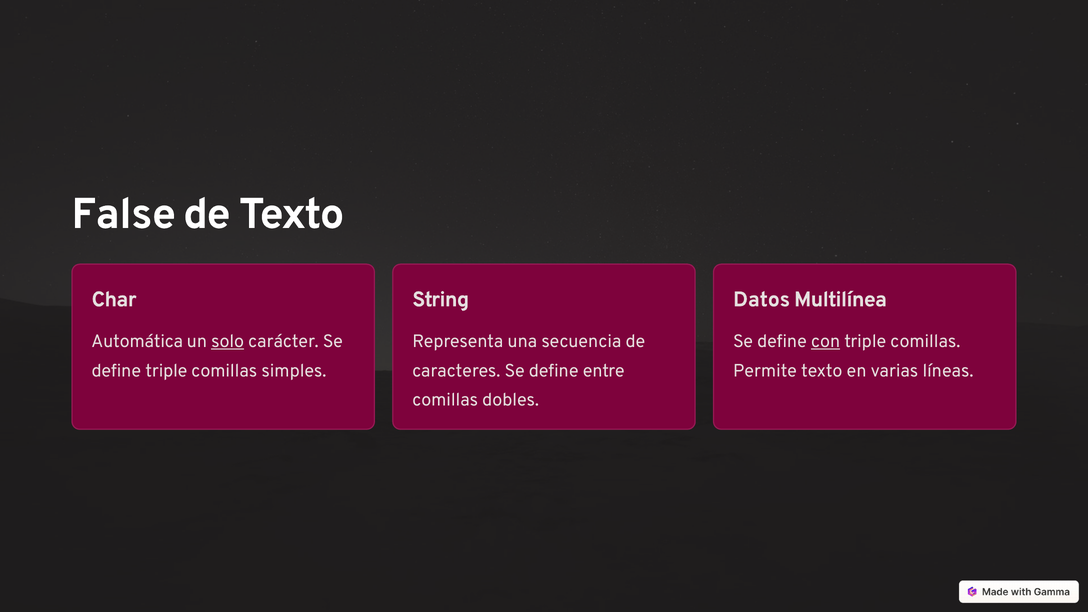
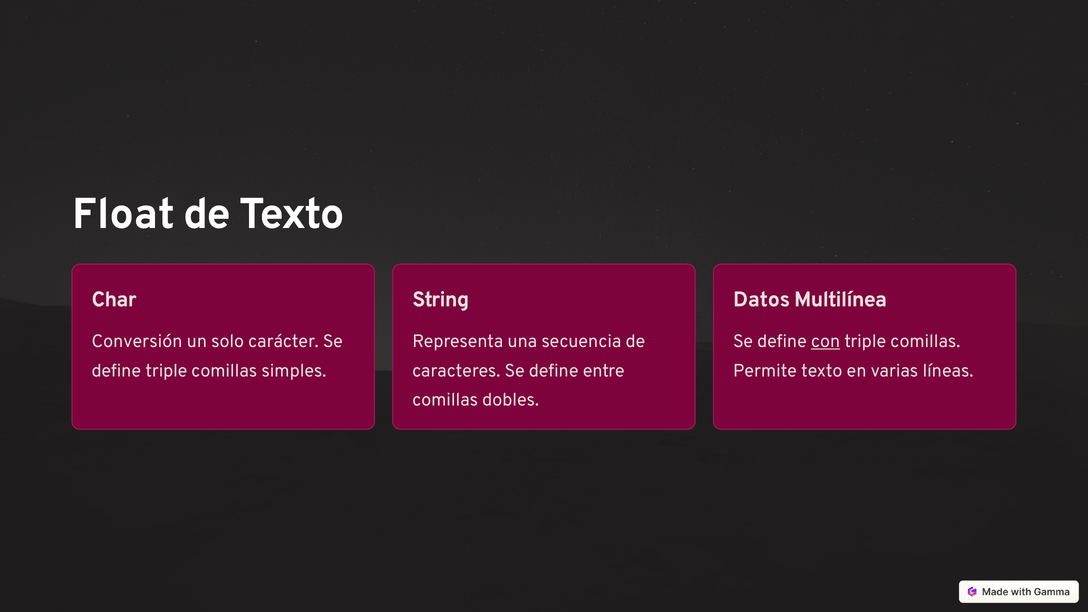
False: False -> Float
Automática: Automática -> Conversión
solo underline: present -> none
